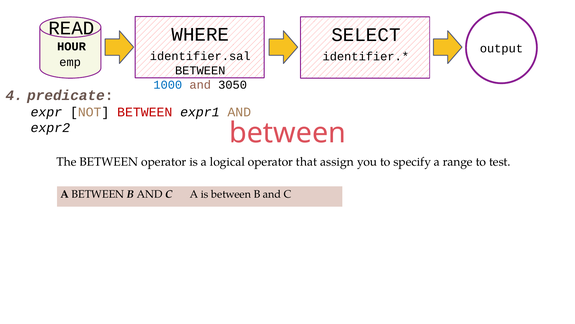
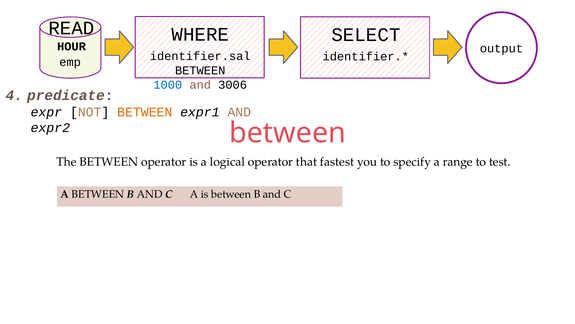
3050: 3050 -> 3006
BETWEEN at (145, 112) colour: red -> orange
assign: assign -> fastest
